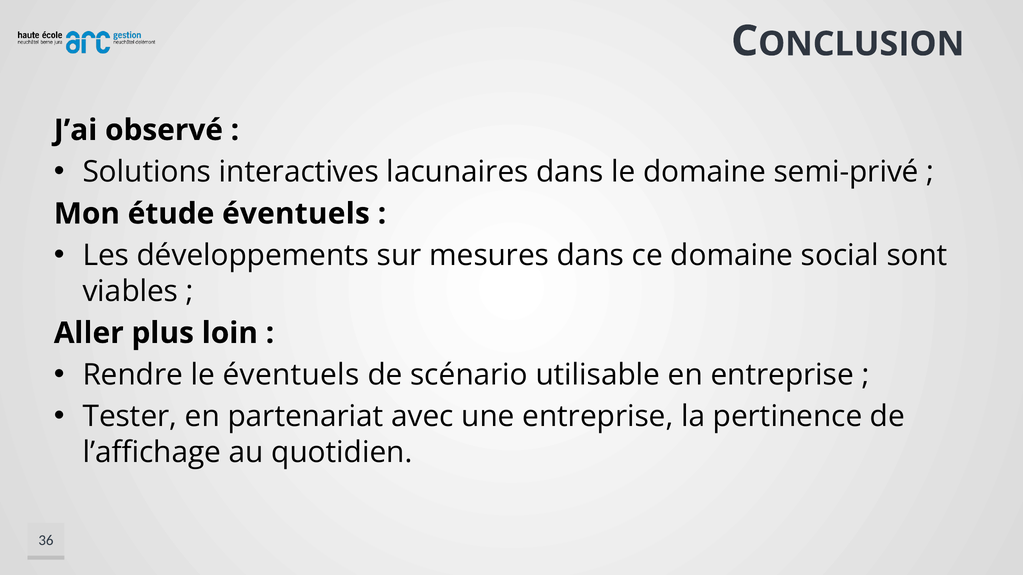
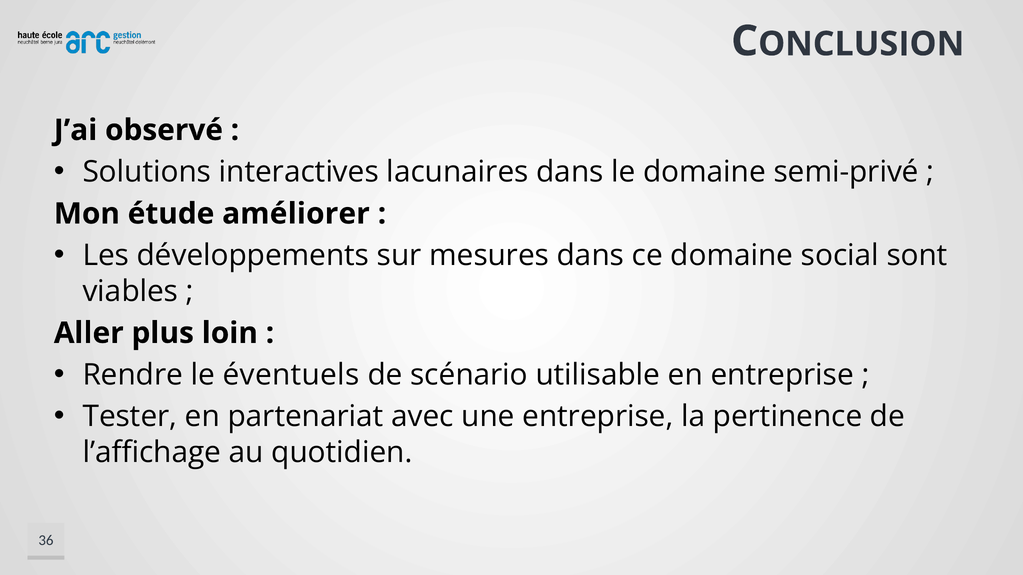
étude éventuels: éventuels -> améliorer
